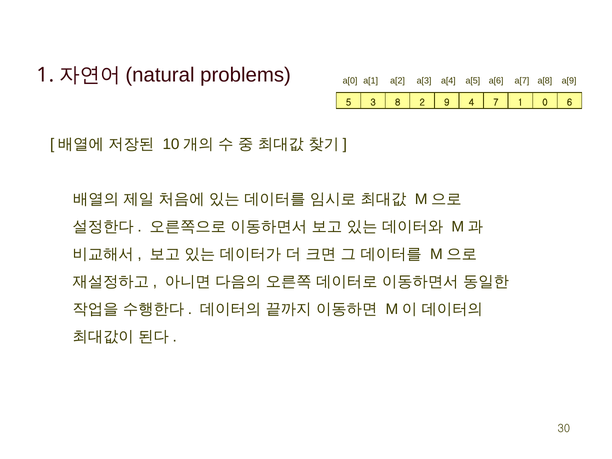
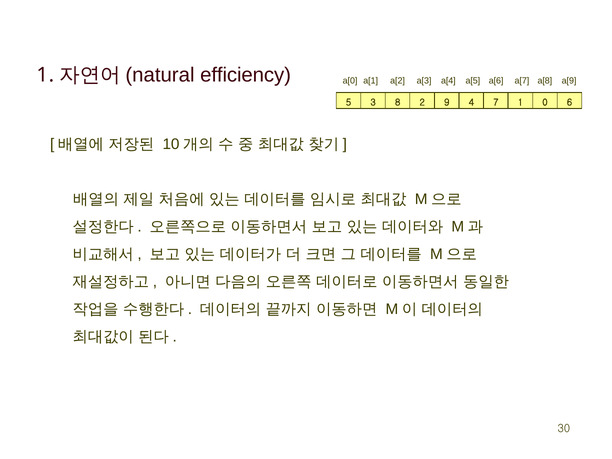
problems: problems -> efficiency
